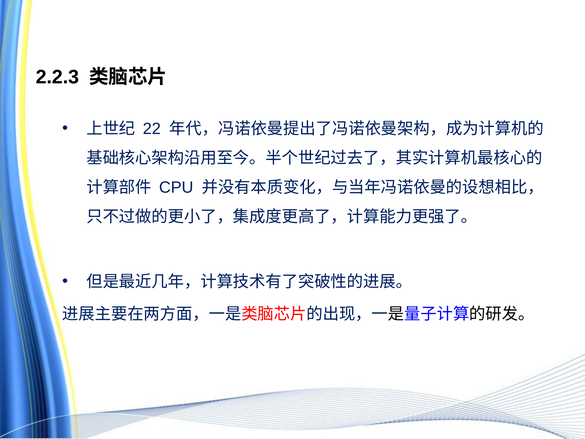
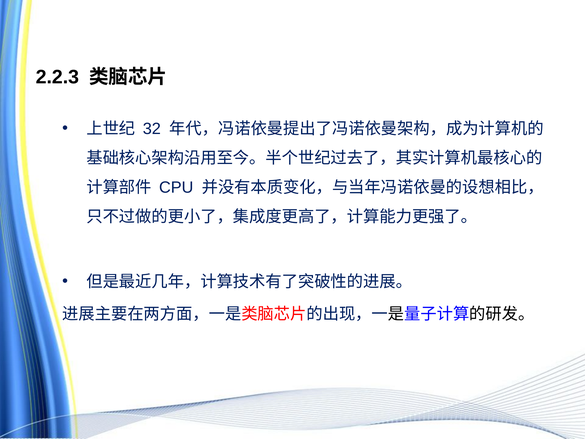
22: 22 -> 32
